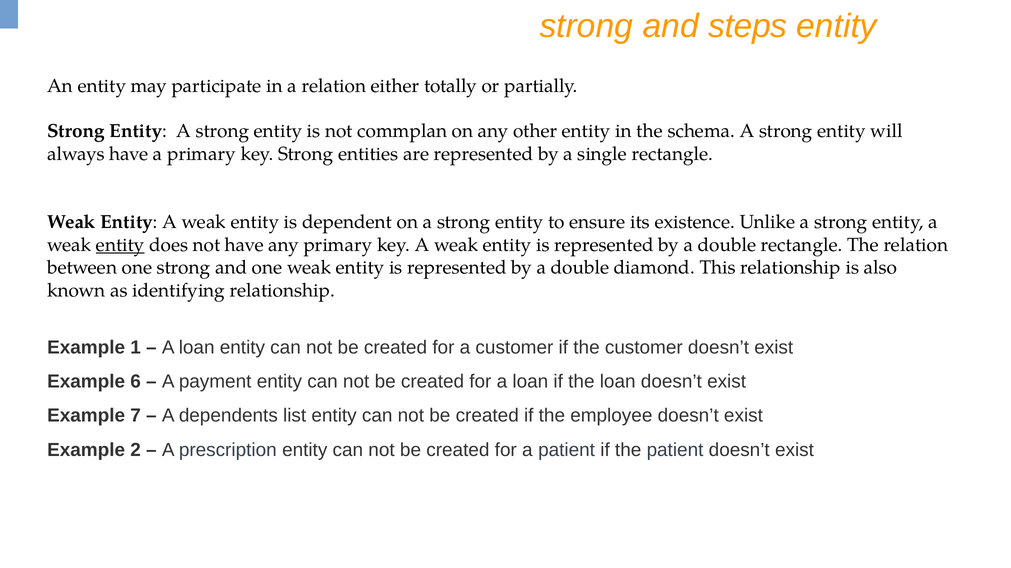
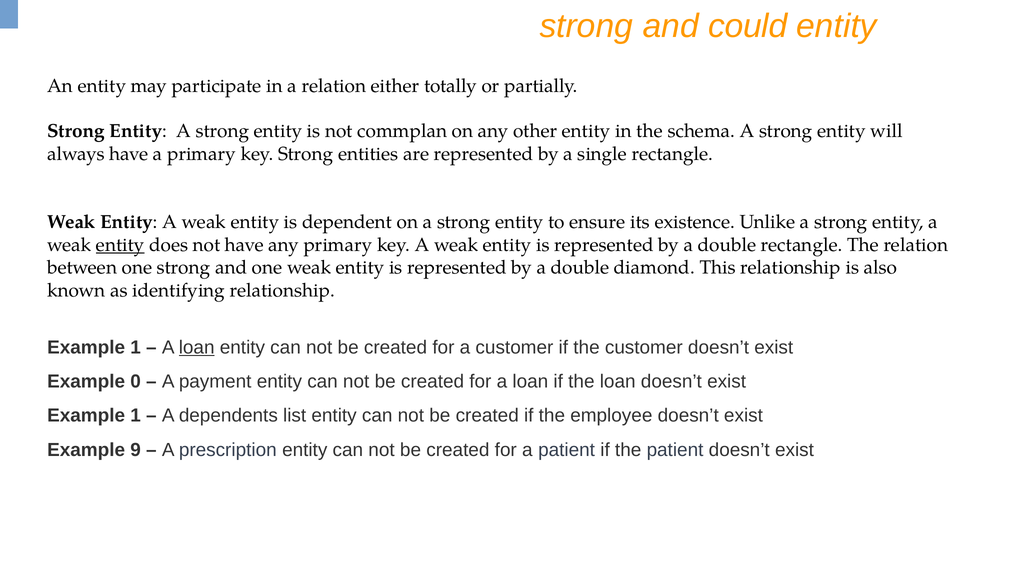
steps: steps -> could
loan at (197, 348) underline: none -> present
6: 6 -> 0
7 at (136, 416): 7 -> 1
2: 2 -> 9
